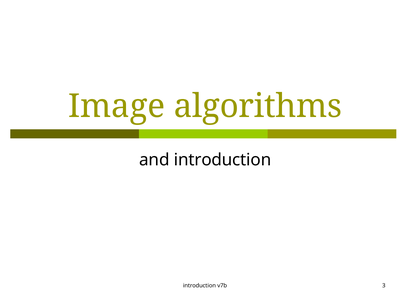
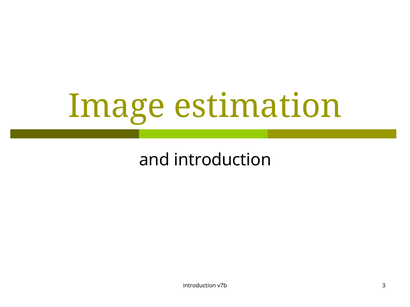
algorithms: algorithms -> estimation
